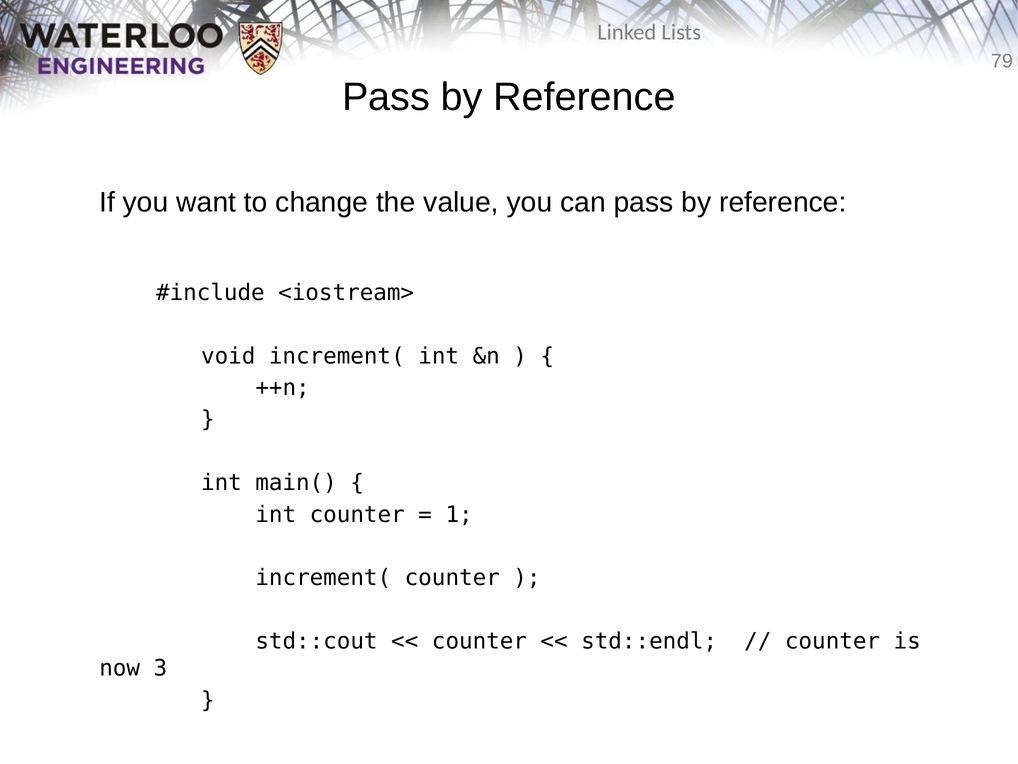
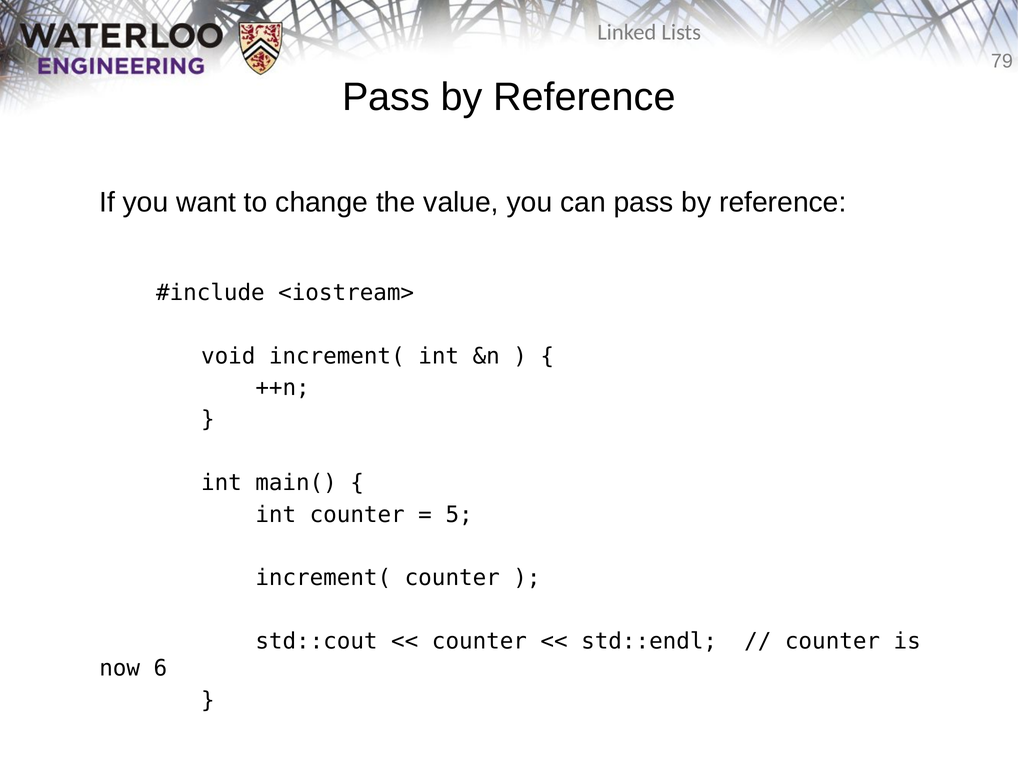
1: 1 -> 5
3: 3 -> 6
